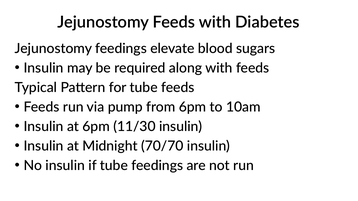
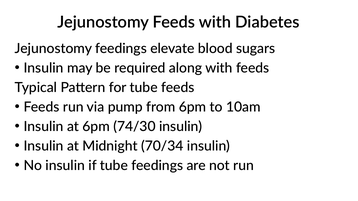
11/30: 11/30 -> 74/30
70/70: 70/70 -> 70/34
